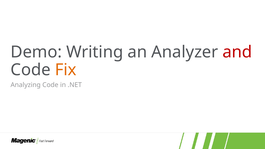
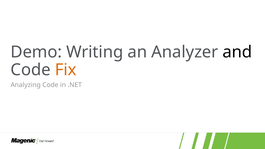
and colour: red -> black
